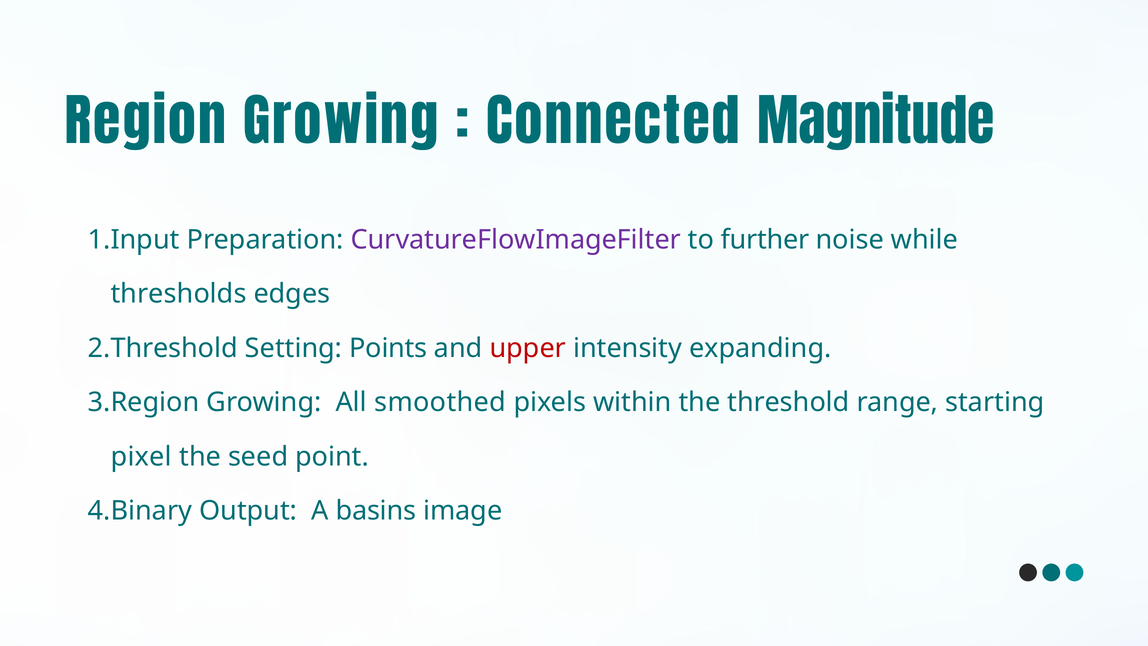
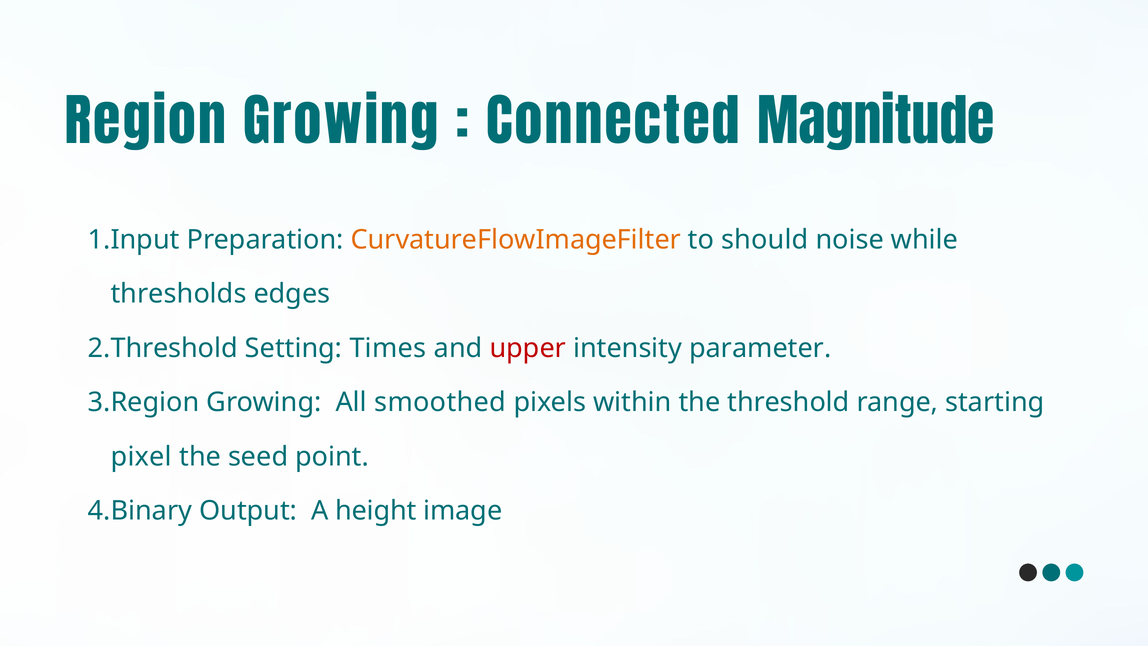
CurvatureFlowImageFilter colour: purple -> orange
further: further -> should
Points: Points -> Times
expanding: expanding -> parameter
basins: basins -> height
